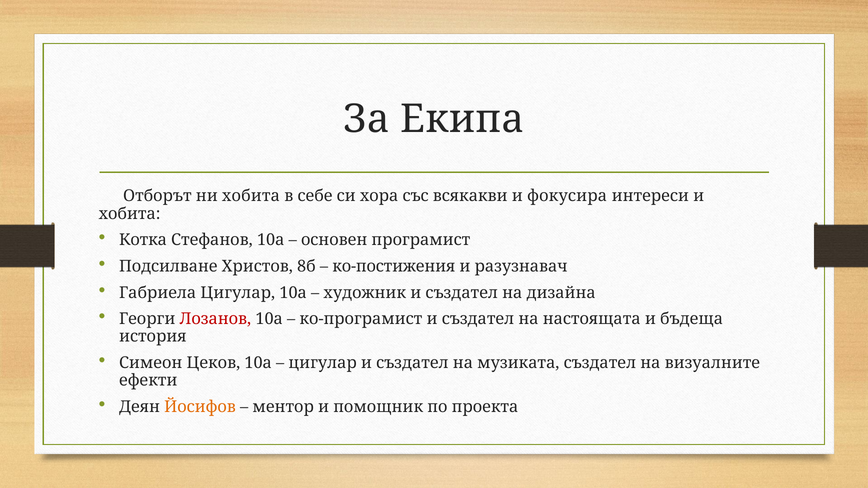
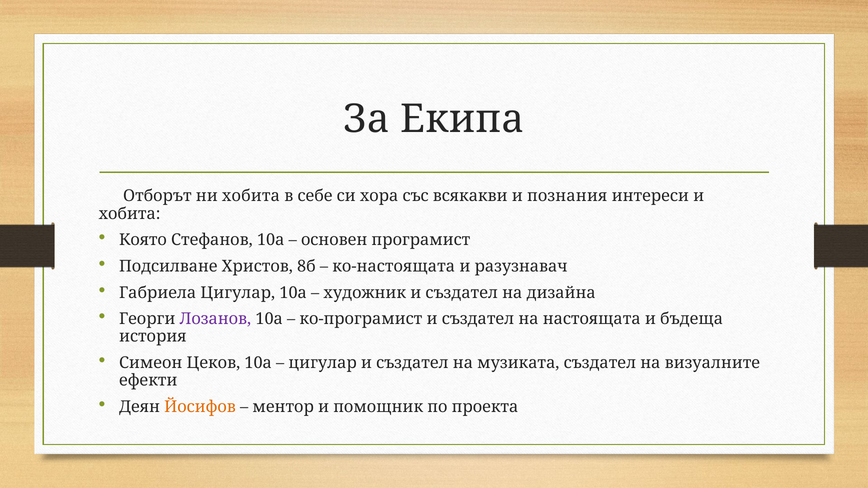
фокусира: фокусира -> познания
Котка: Котка -> Която
ко-постижения: ко-постижения -> ко-настоящата
Лозанов colour: red -> purple
